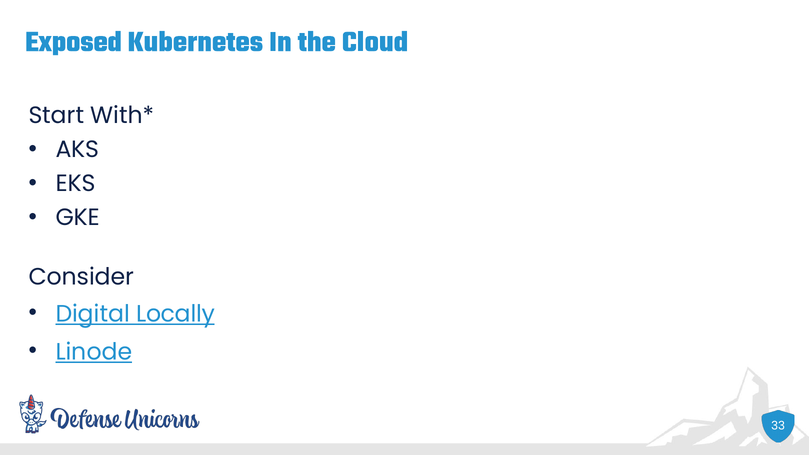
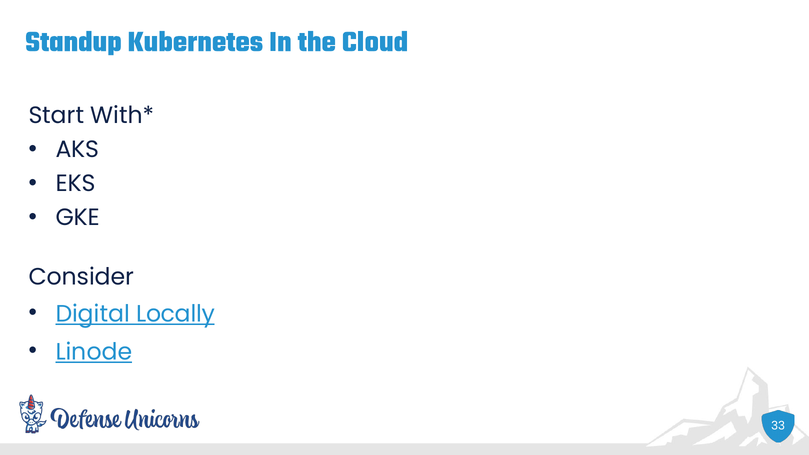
Exposed: Exposed -> Standup
